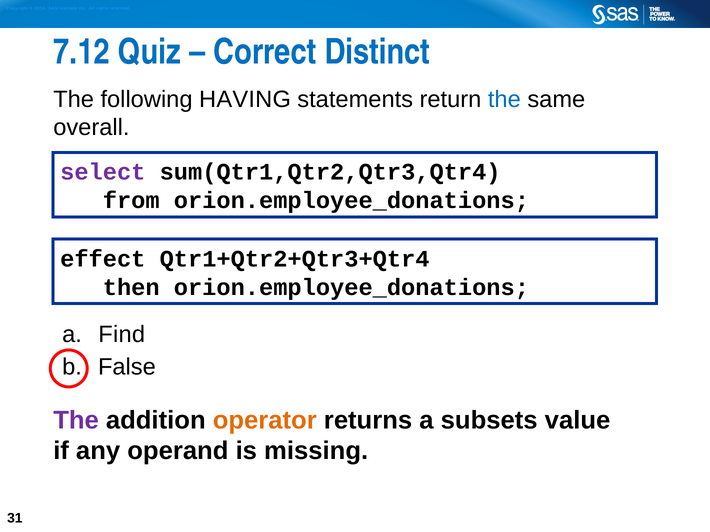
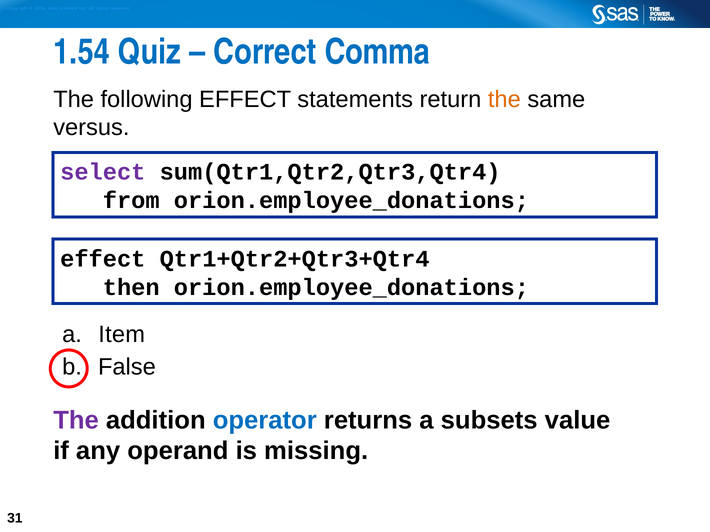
7.12: 7.12 -> 1.54
Distinct: Distinct -> Comma
following HAVING: HAVING -> EFFECT
the at (504, 99) colour: blue -> orange
overall: overall -> versus
Find: Find -> Item
operator colour: orange -> blue
